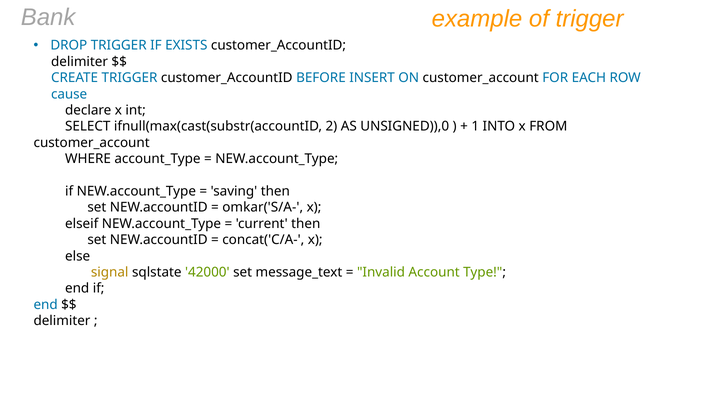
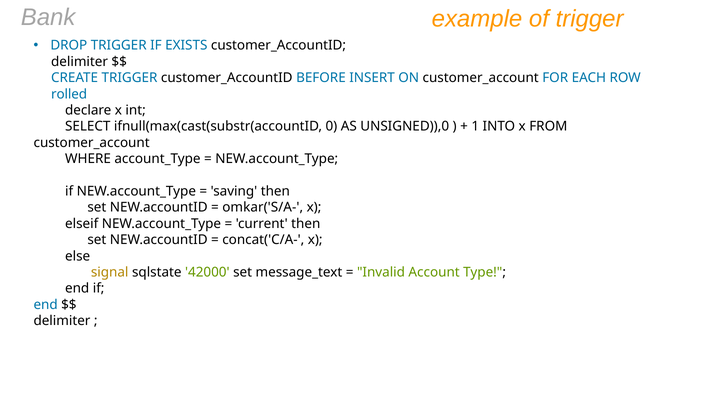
cause: cause -> rolled
2: 2 -> 0
